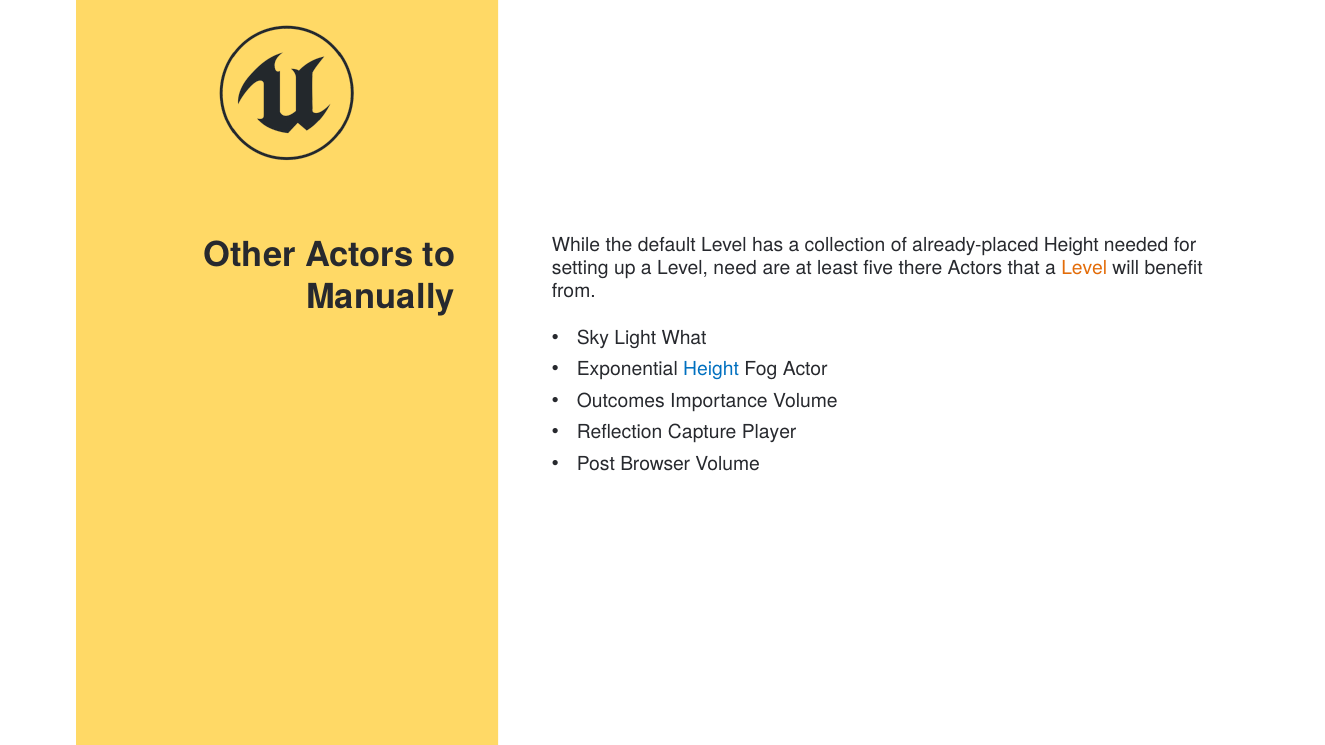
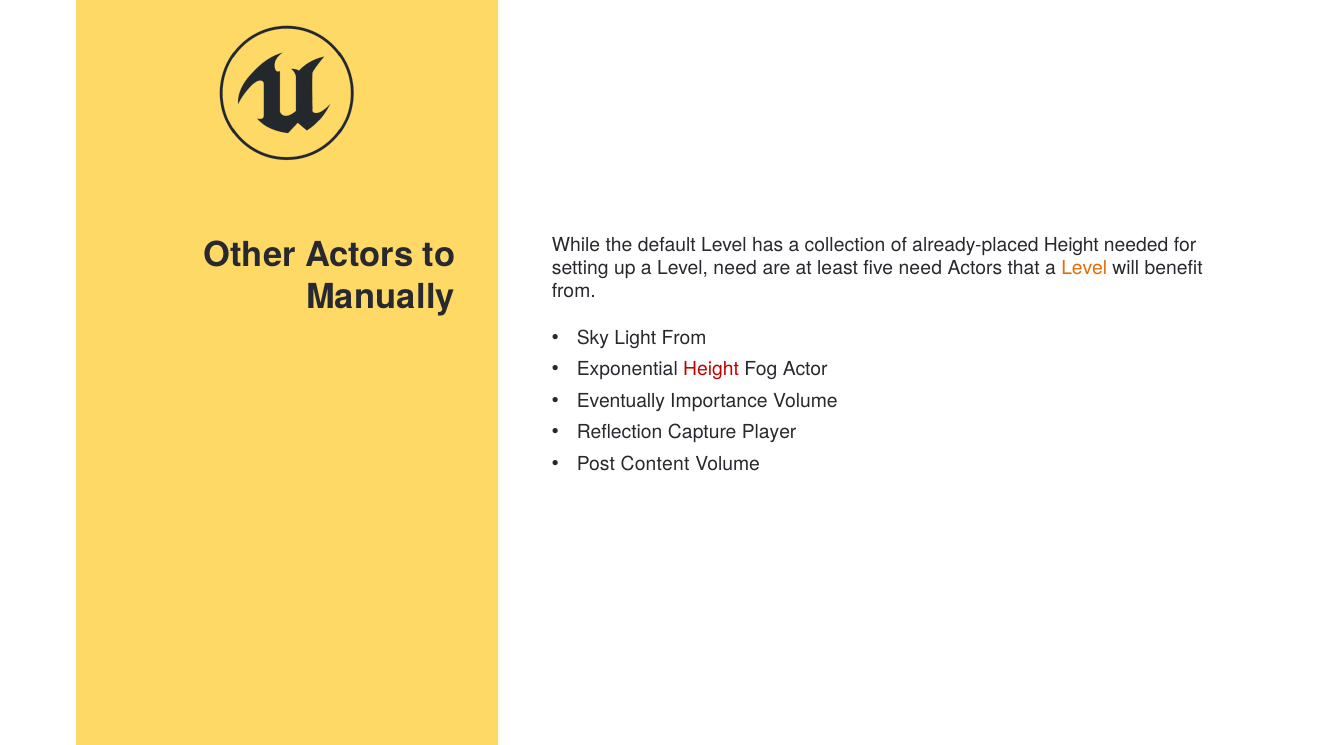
five there: there -> need
Light What: What -> From
Height at (711, 370) colour: blue -> red
Outcomes: Outcomes -> Eventually
Browser: Browser -> Content
